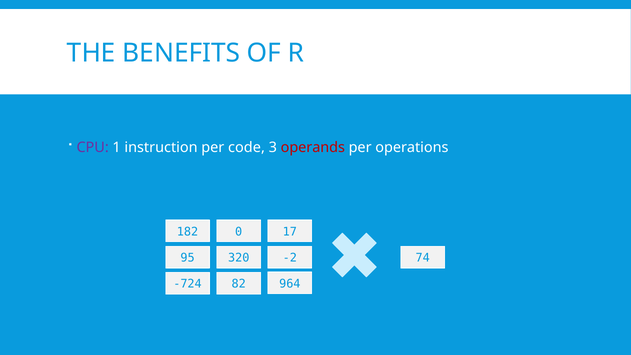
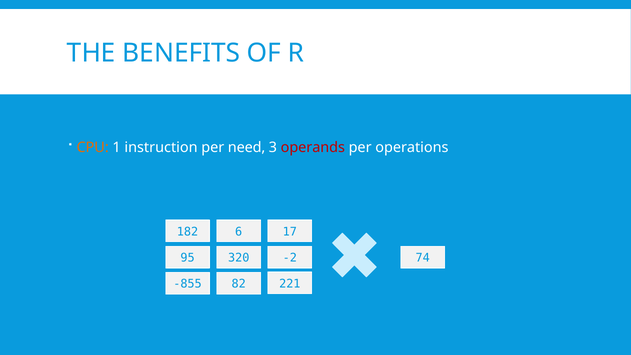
CPU colour: purple -> orange
code: code -> need
0: 0 -> 6
-724: -724 -> -855
964: 964 -> 221
